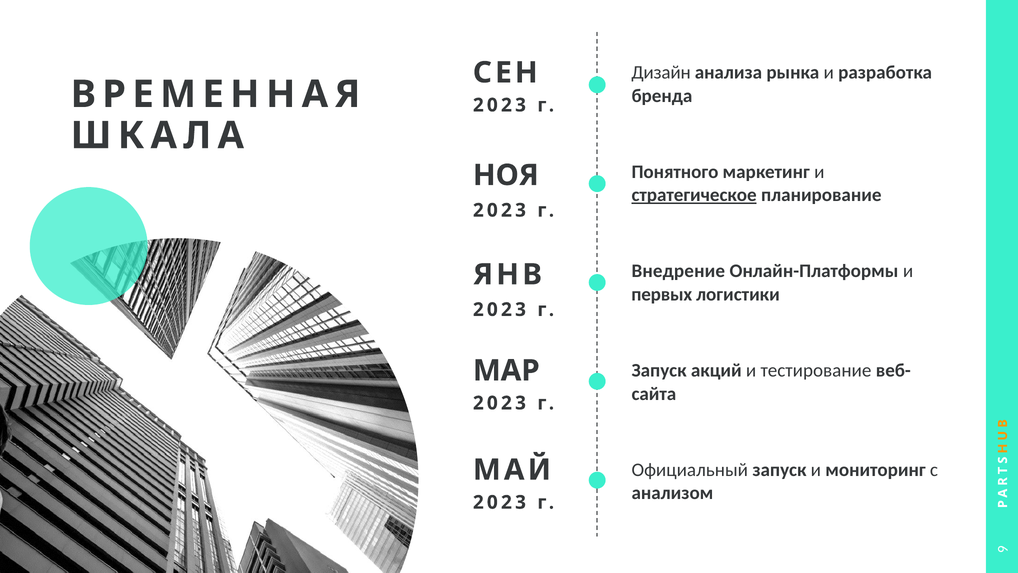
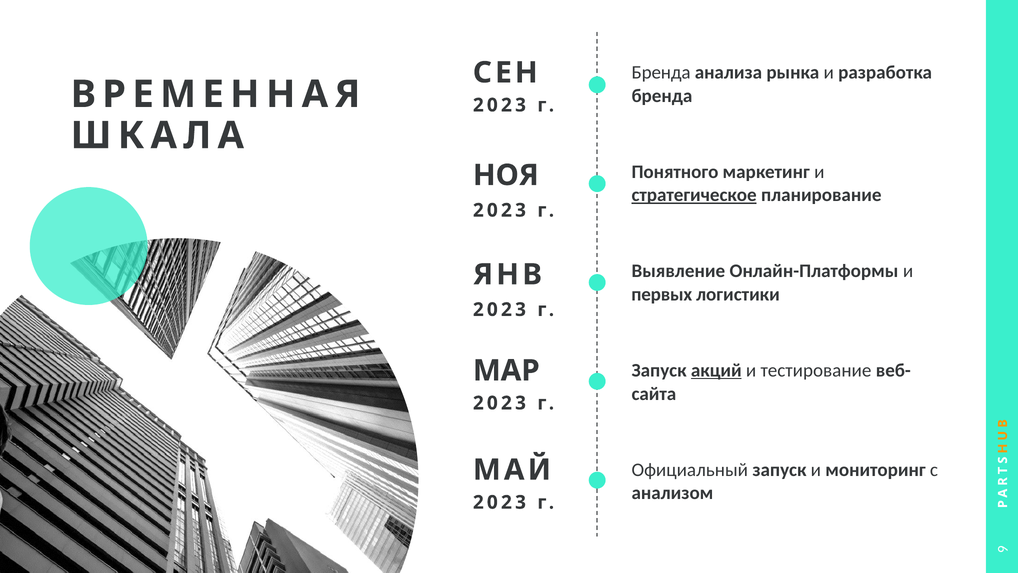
Дизайн at (661, 72): Дизайн -> Бренда
Внедрение: Внедрение -> Выявление
акций underline: none -> present
